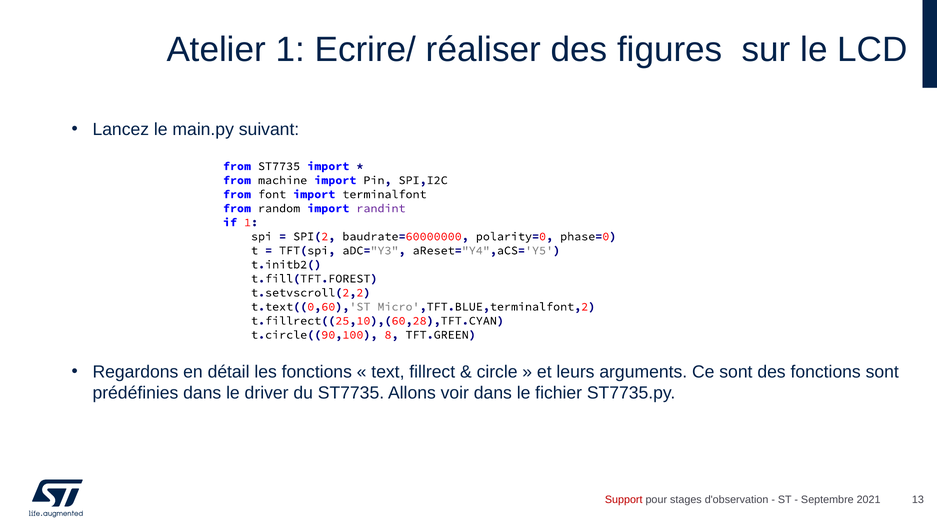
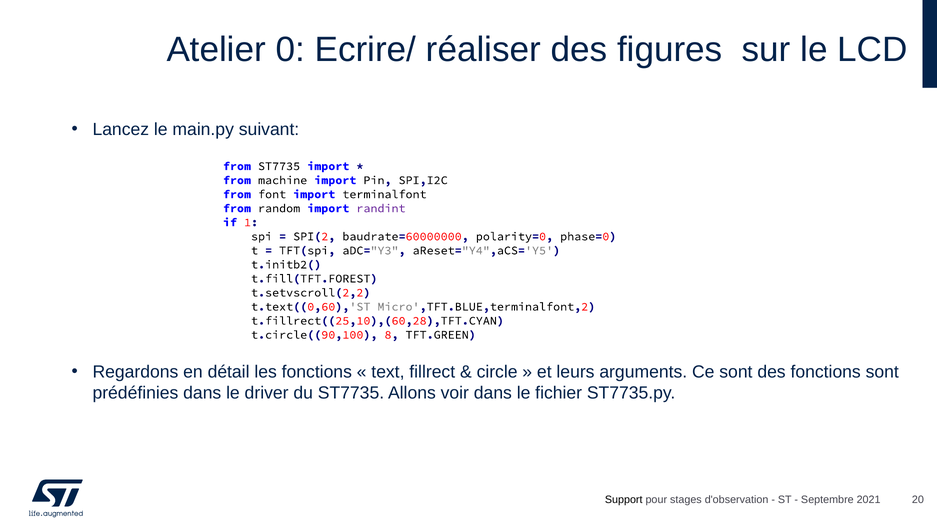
Atelier 1: 1 -> 0
Support colour: red -> black
13: 13 -> 20
